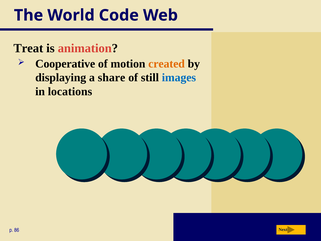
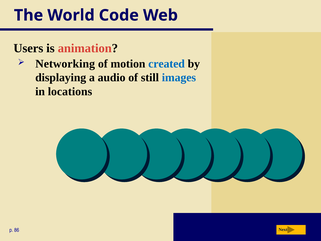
Treat: Treat -> Users
Cooperative: Cooperative -> Networking
created colour: orange -> blue
share: share -> audio
